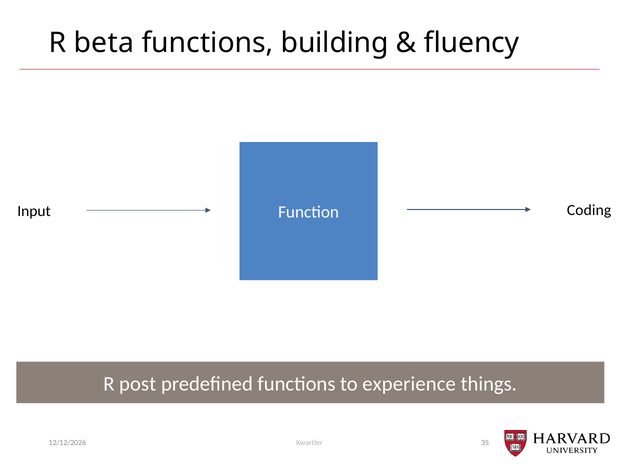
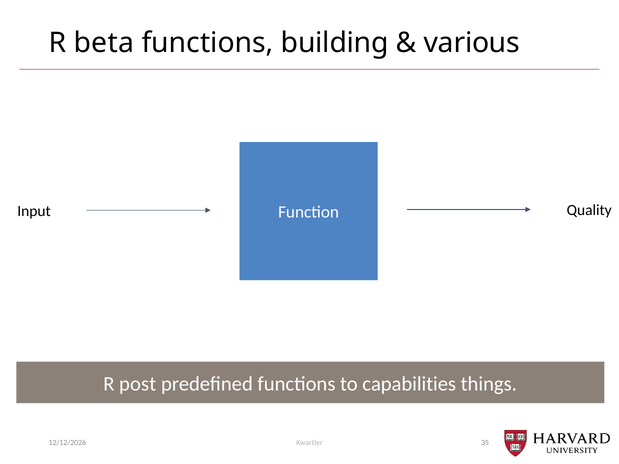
fluency: fluency -> various
Coding: Coding -> Quality
experience: experience -> capabilities
